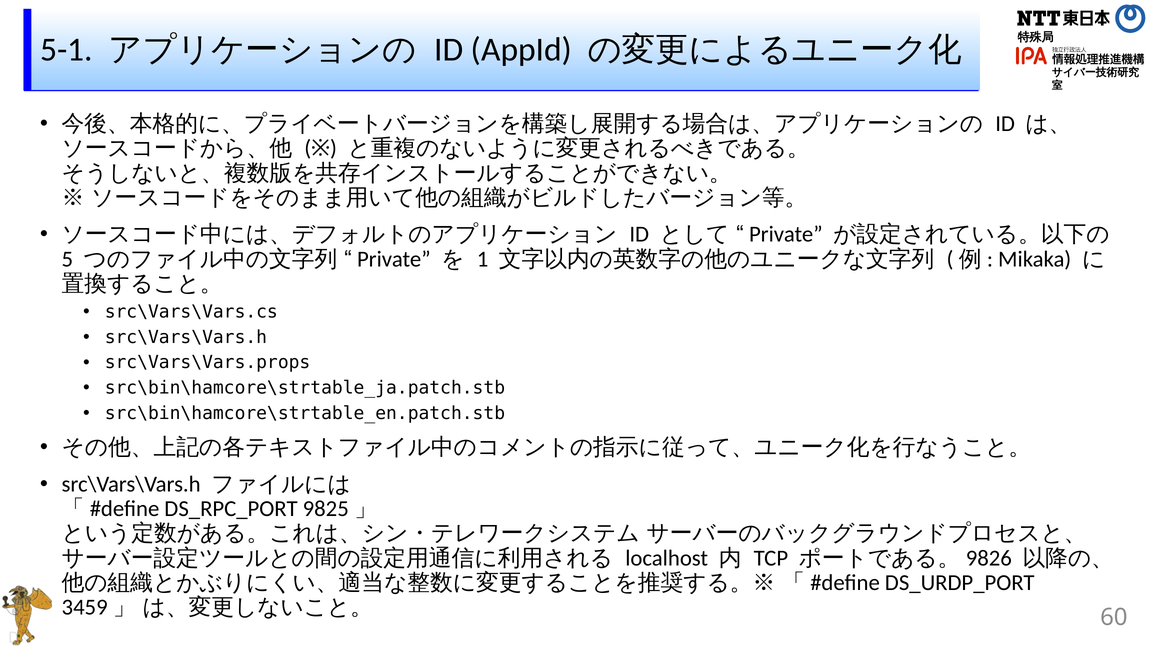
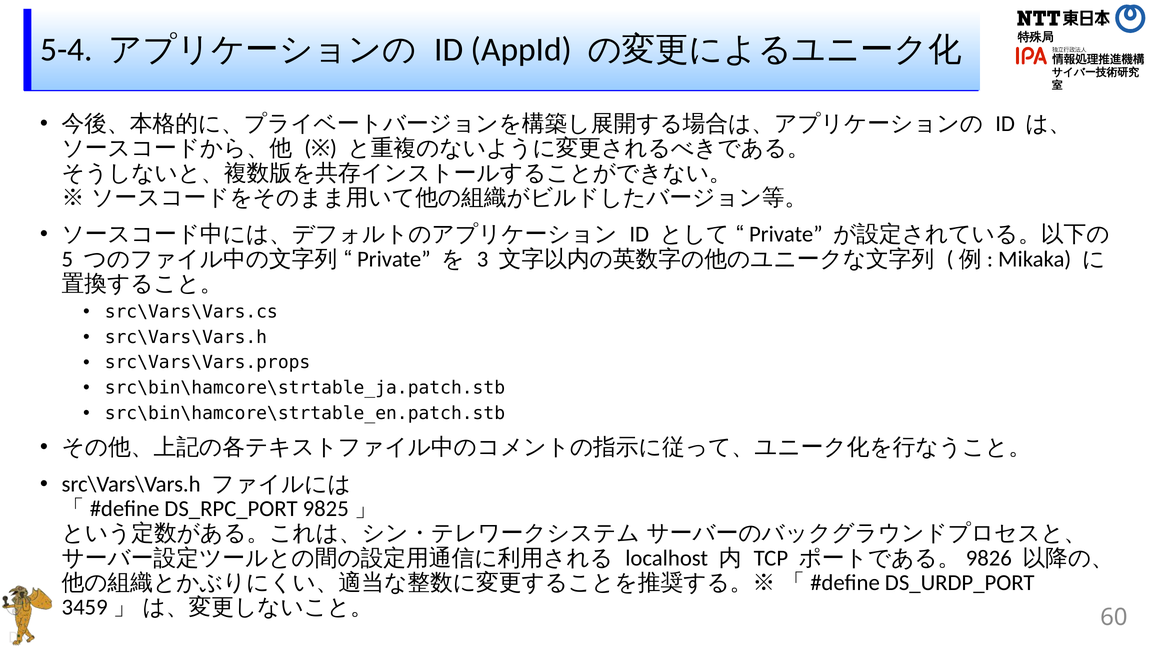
5-1: 5-1 -> 5-4
1: 1 -> 3
